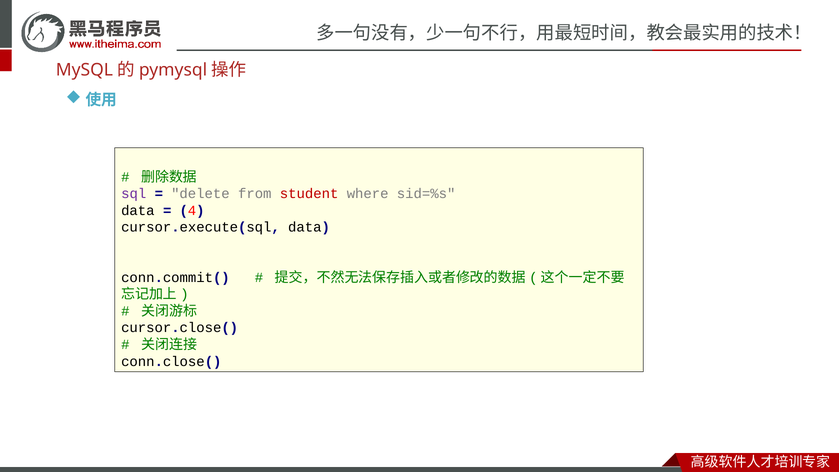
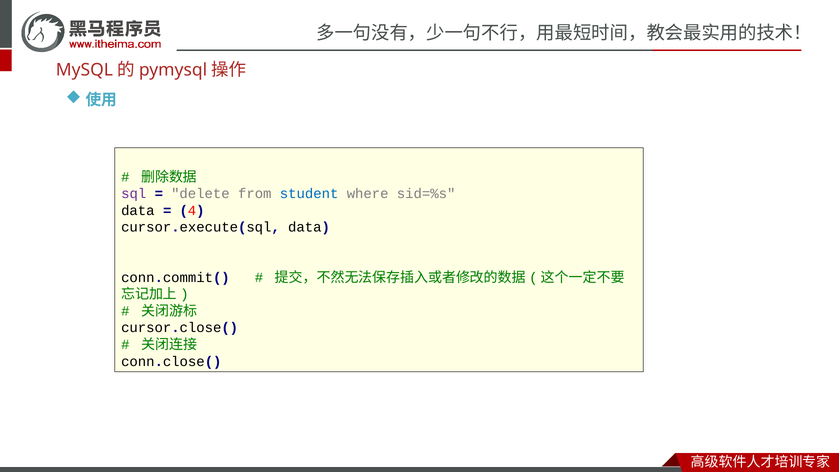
student colour: red -> blue
